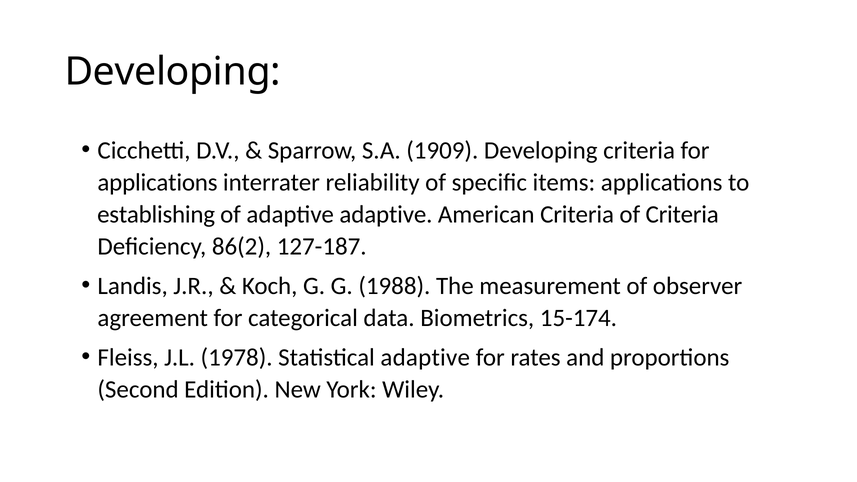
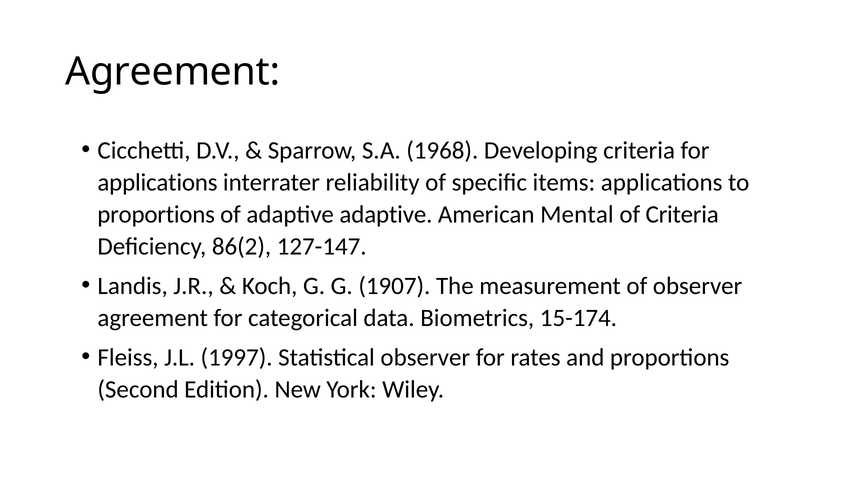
Developing at (173, 72): Developing -> Agreement
1909: 1909 -> 1968
establishing at (156, 215): establishing -> proportions
American Criteria: Criteria -> Mental
127-187: 127-187 -> 127-147
1988: 1988 -> 1907
1978: 1978 -> 1997
Statistical adaptive: adaptive -> observer
